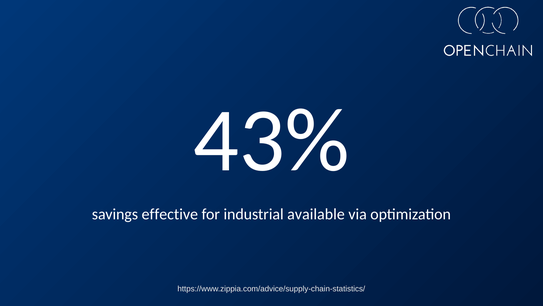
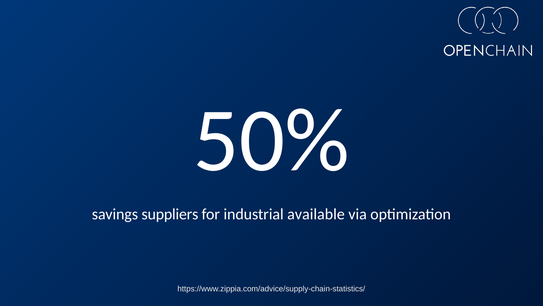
43%: 43% -> 50%
effective: effective -> suppliers
